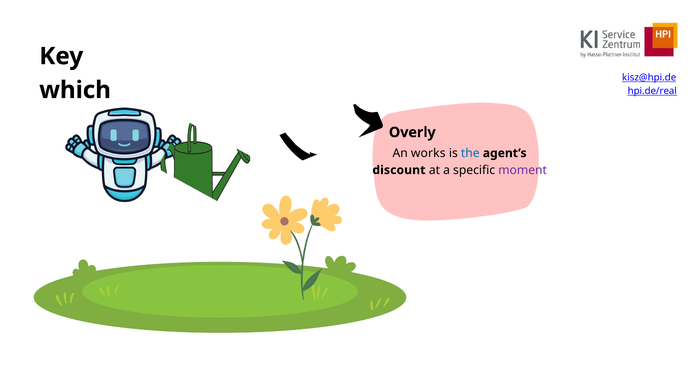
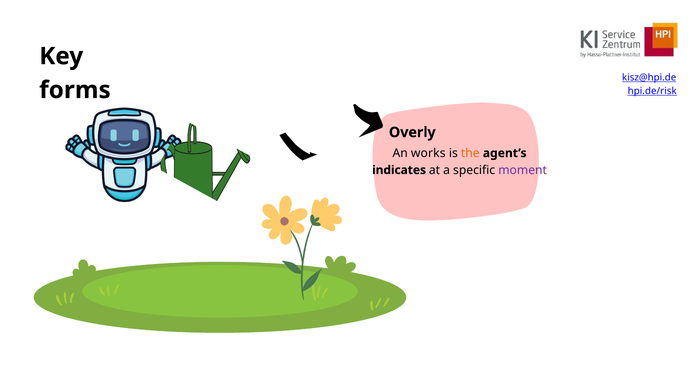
which: which -> forms
hpi.de/real: hpi.de/real -> hpi.de/risk
the colour: blue -> orange
discount: discount -> indicates
